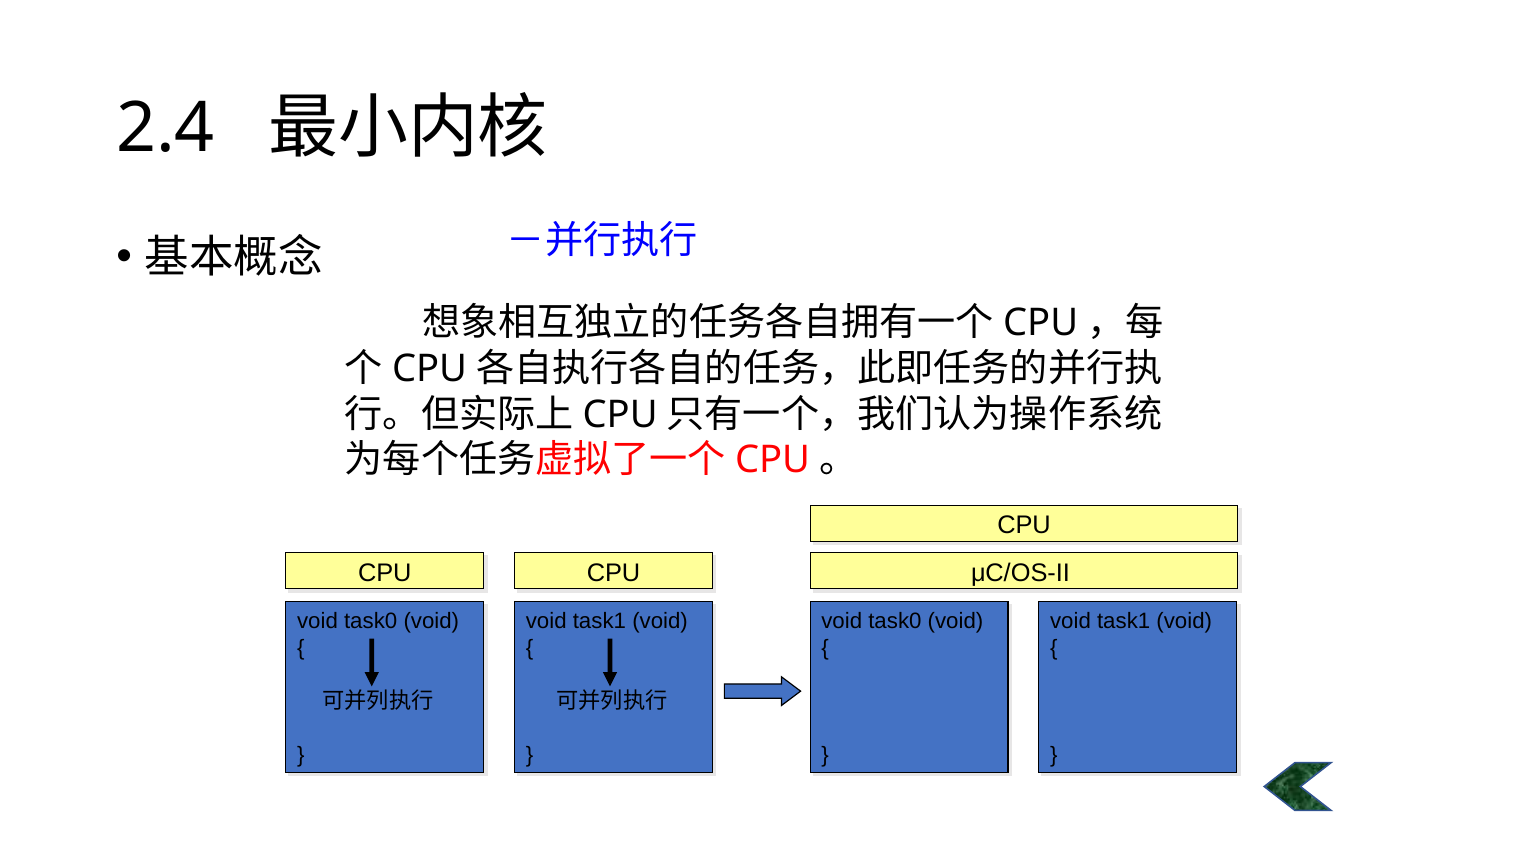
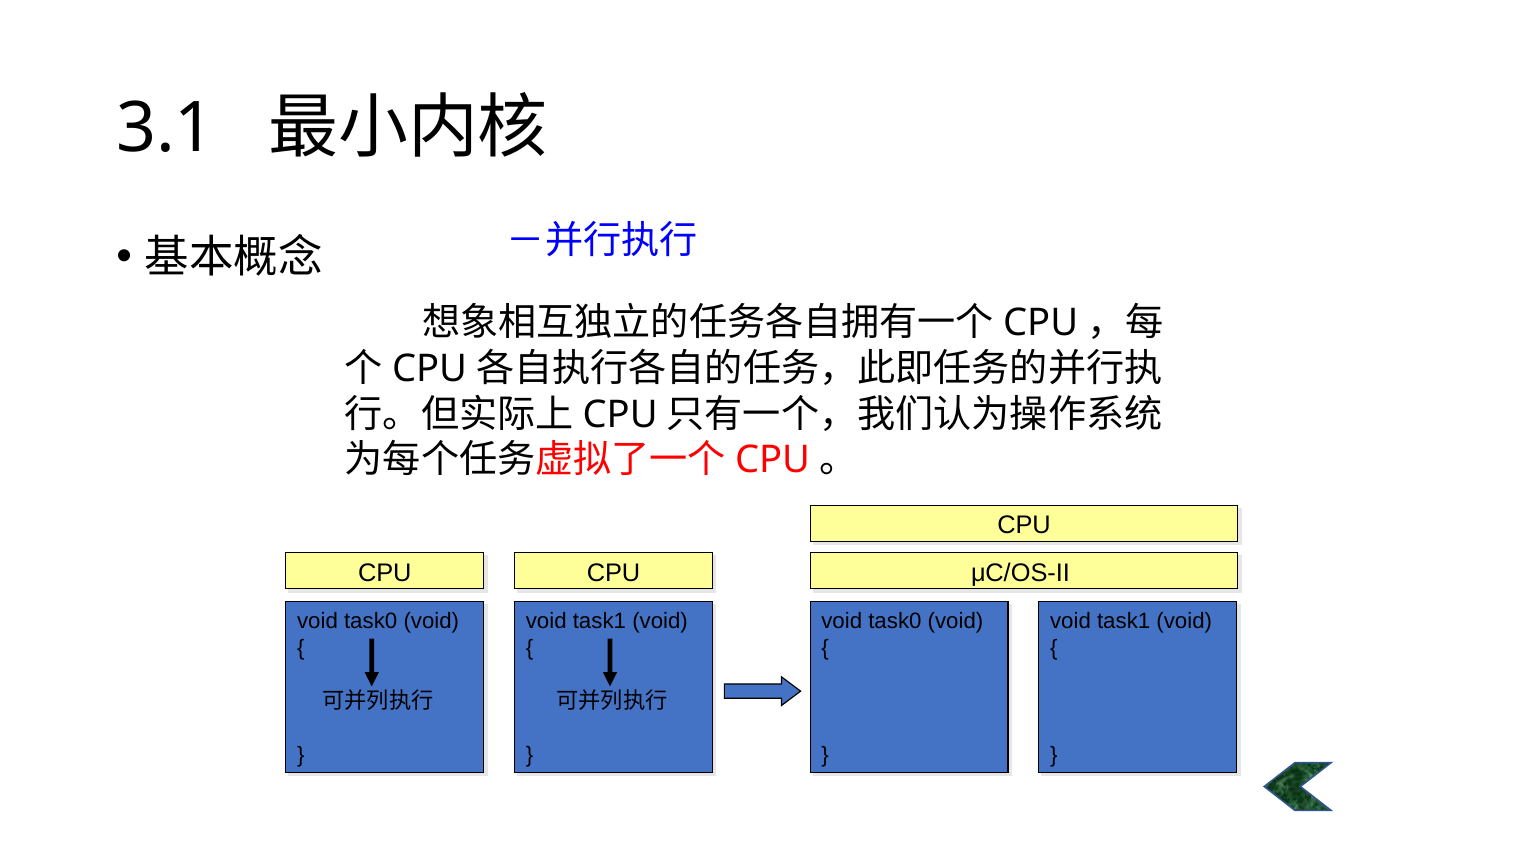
2.4: 2.4 -> 3.1
